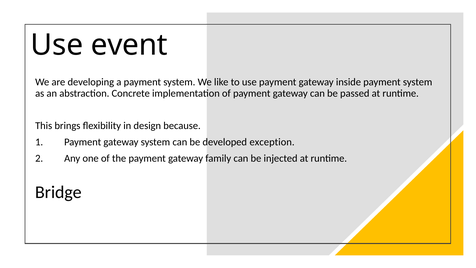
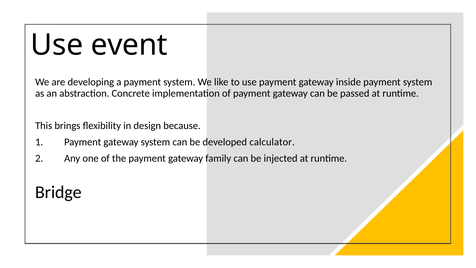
exception: exception -> calculator
